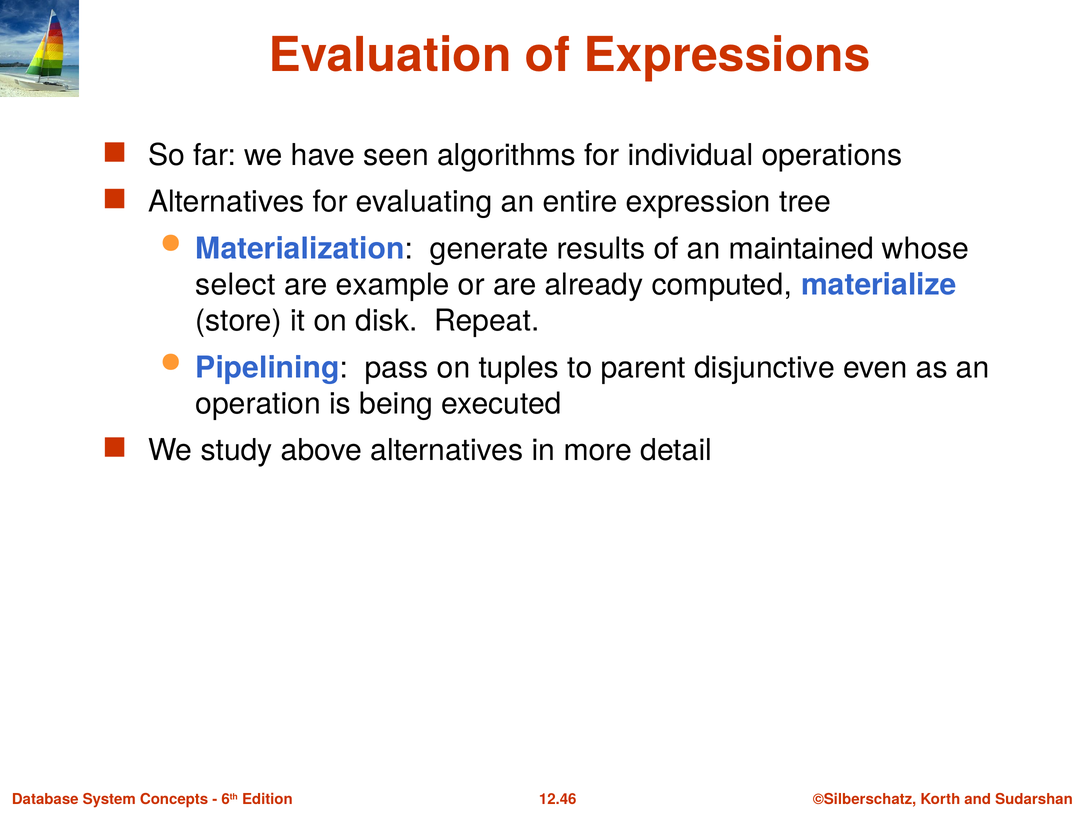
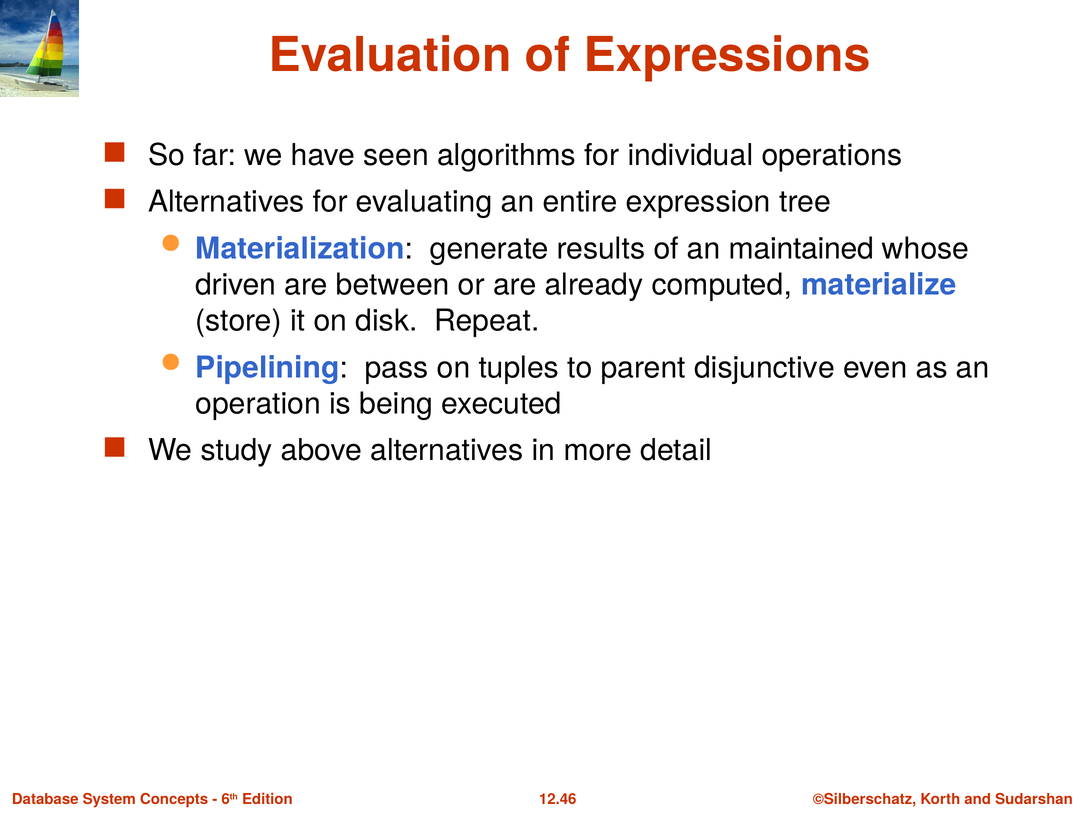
select: select -> driven
example: example -> between
